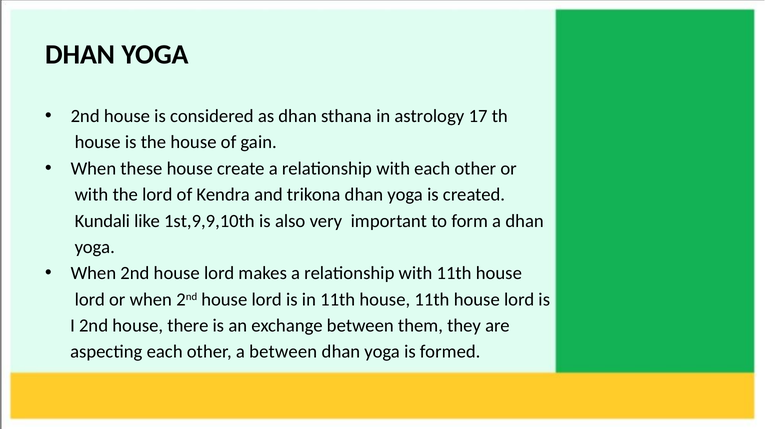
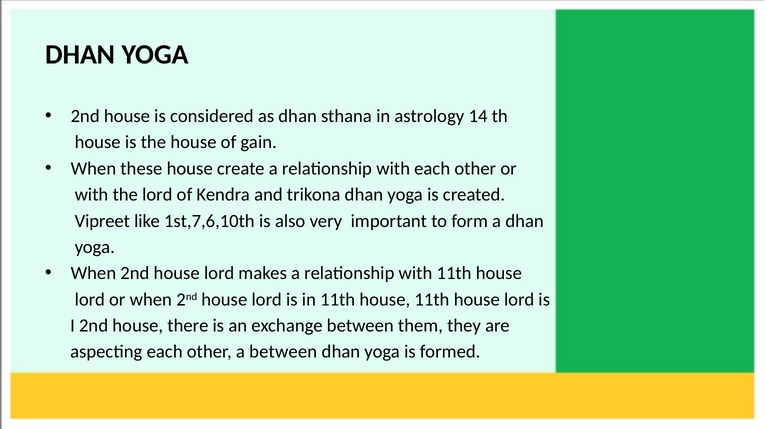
17: 17 -> 14
Kundali: Kundali -> Vipreet
1st,9,9,10th: 1st,9,9,10th -> 1st,7,6,10th
